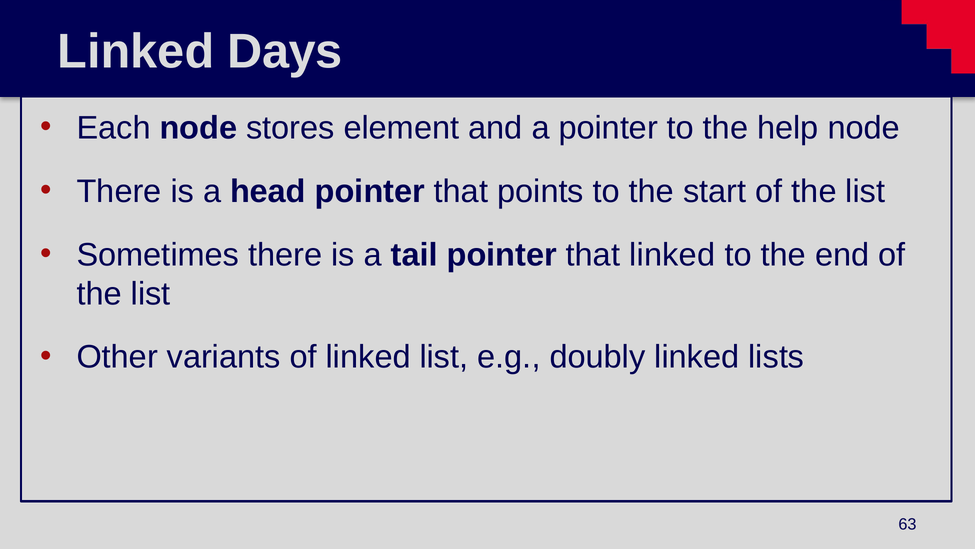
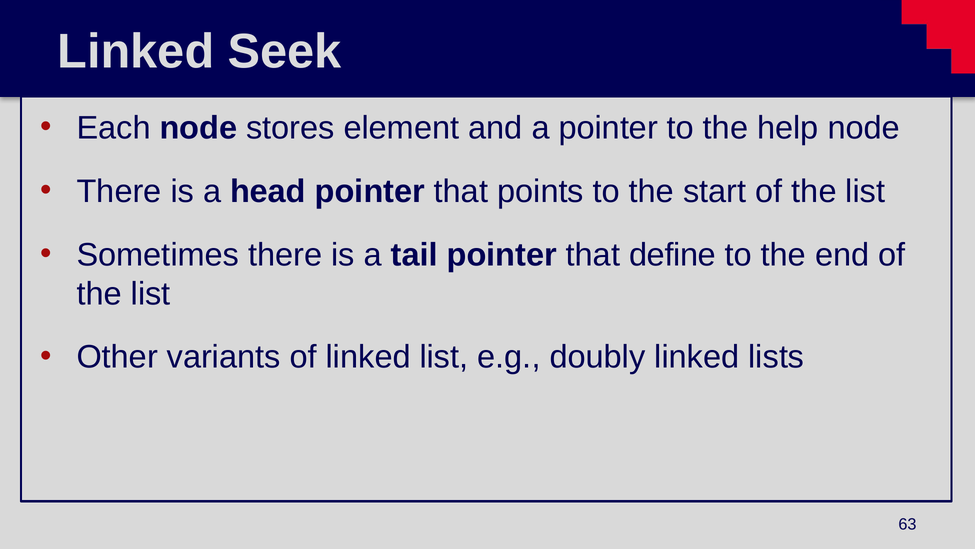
Days: Days -> Seek
that linked: linked -> define
